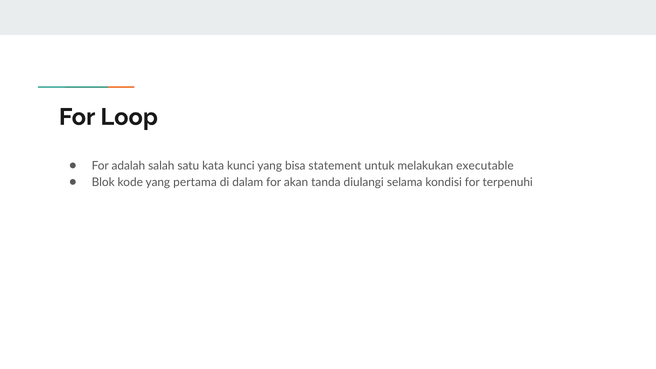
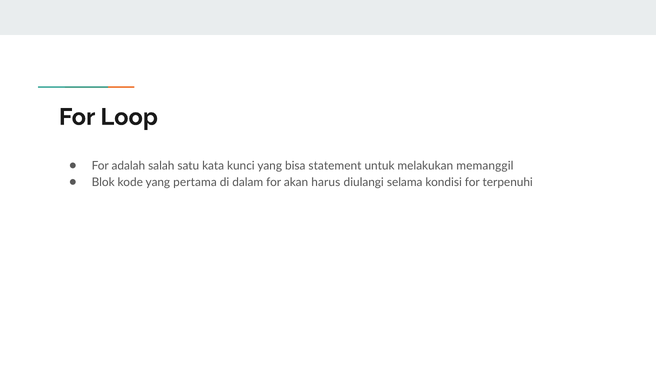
executable: executable -> memanggil
tanda: tanda -> harus
